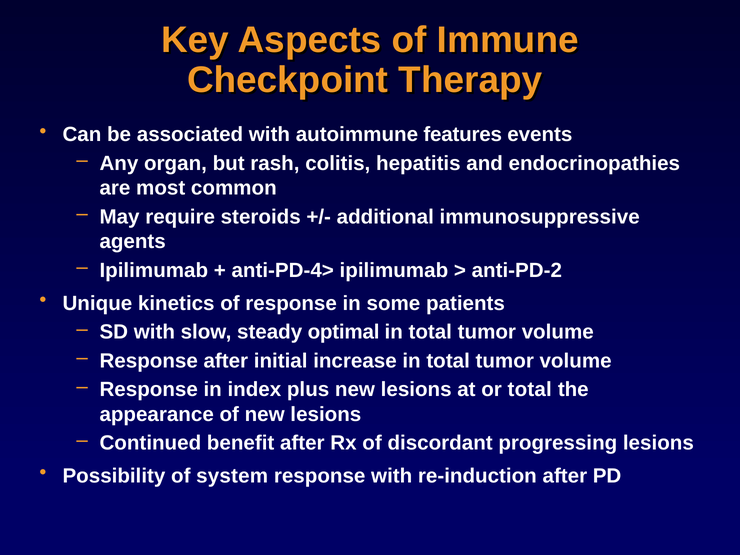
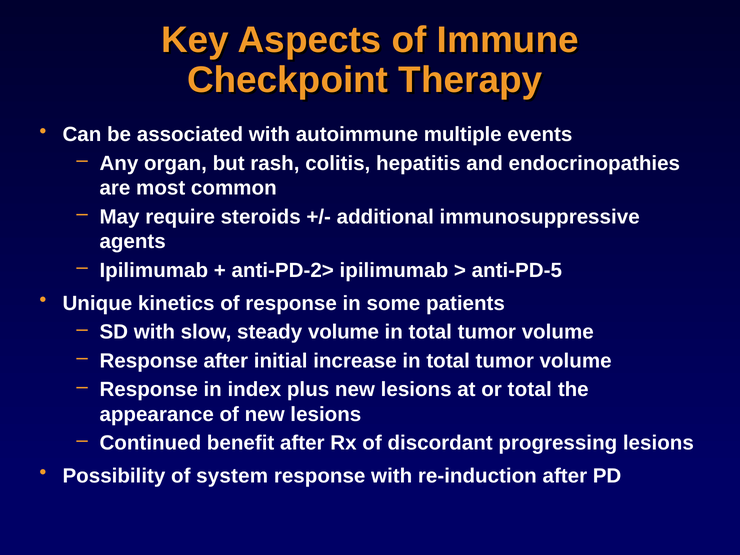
features: features -> multiple
anti-PD-4>: anti-PD-4> -> anti-PD-2>
anti-PD-2: anti-PD-2 -> anti-PD-5
steady optimal: optimal -> volume
